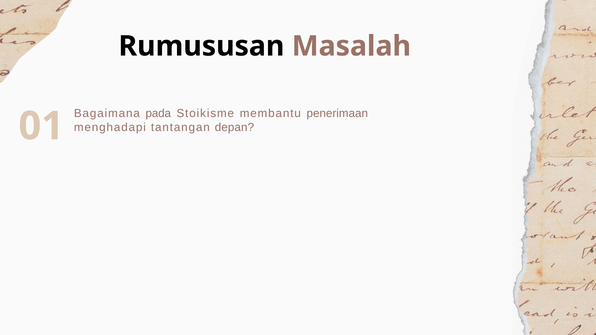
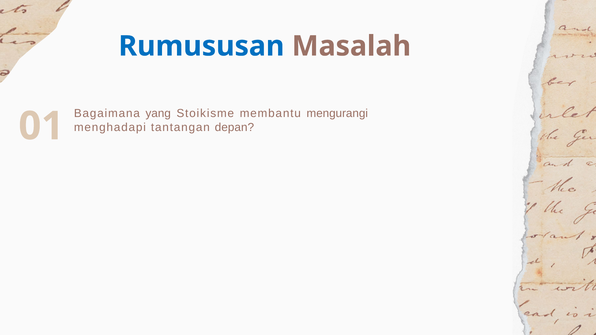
Rumususan colour: black -> blue
pada: pada -> yang
penerimaan: penerimaan -> mengurangi
